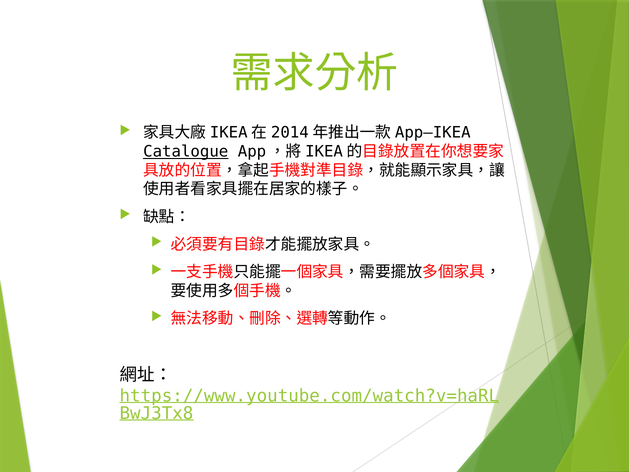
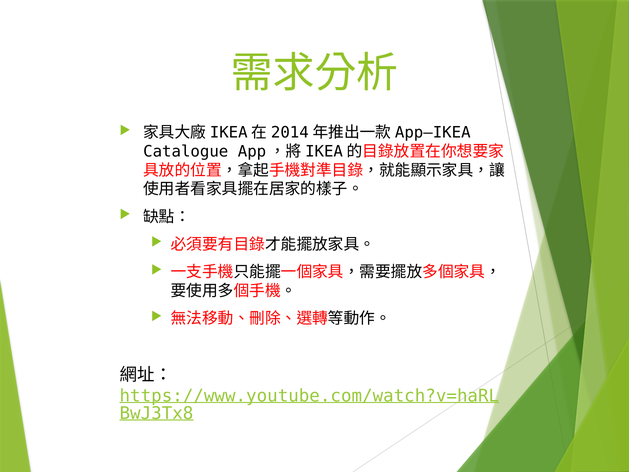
Catalogue underline: present -> none
